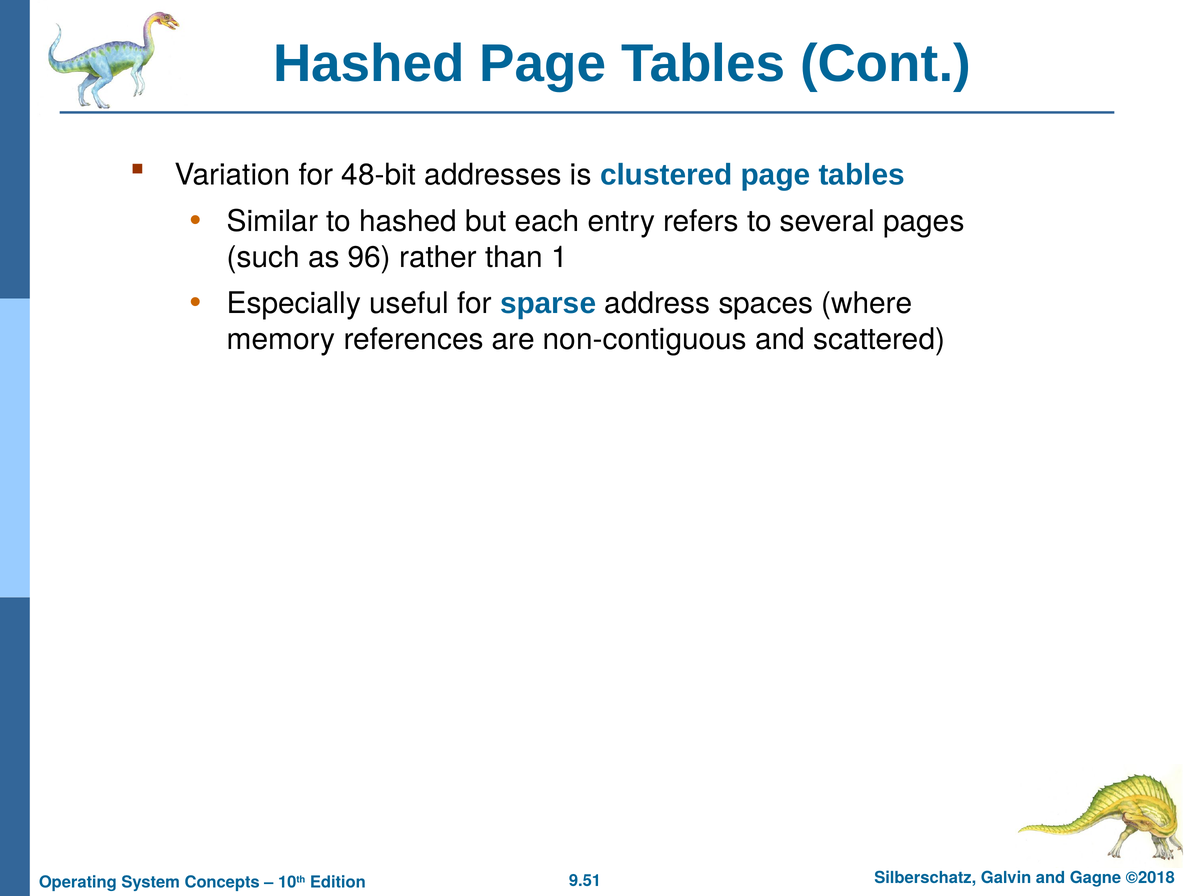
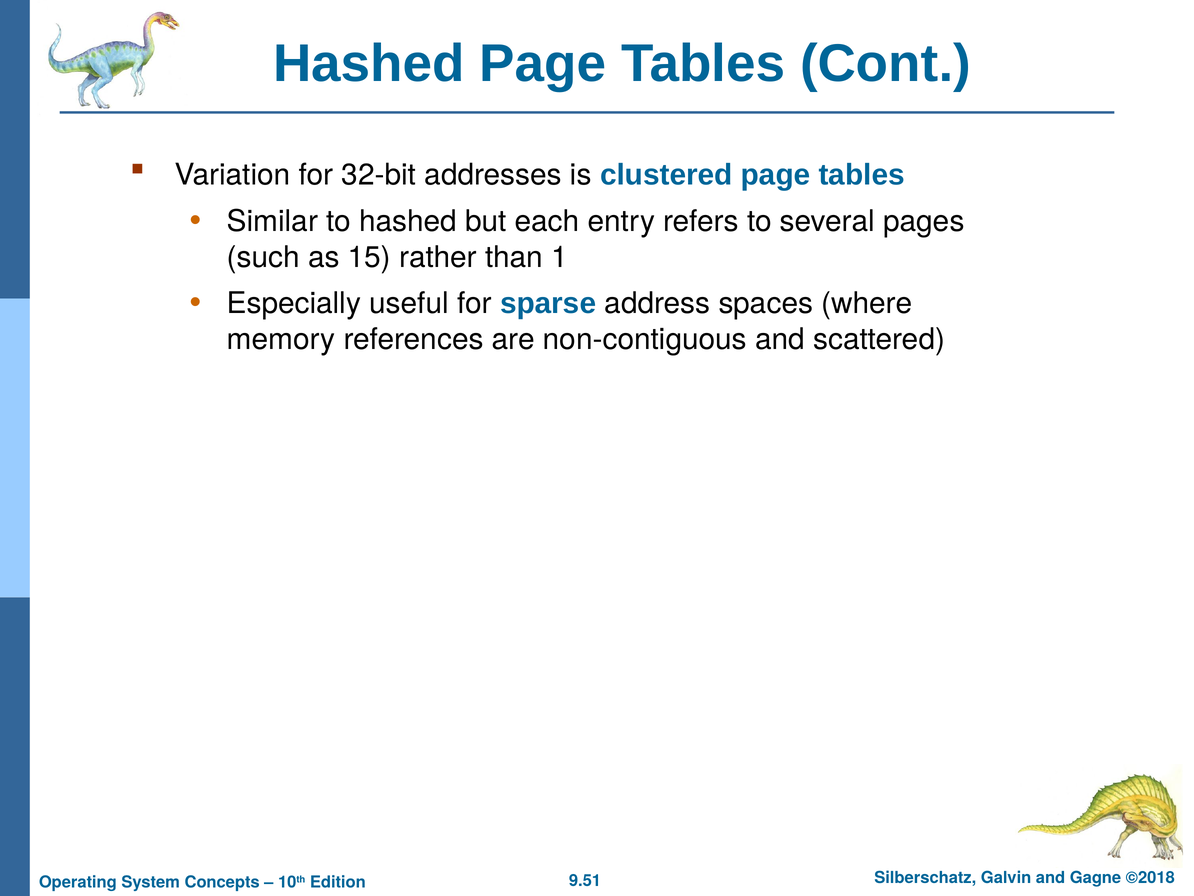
48-bit: 48-bit -> 32-bit
96: 96 -> 15
